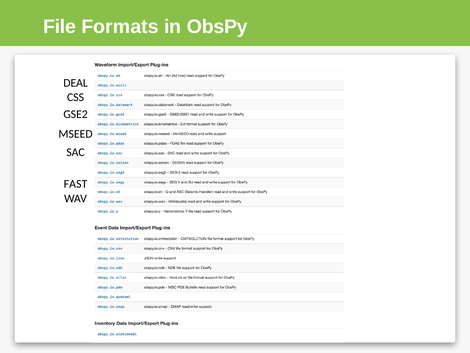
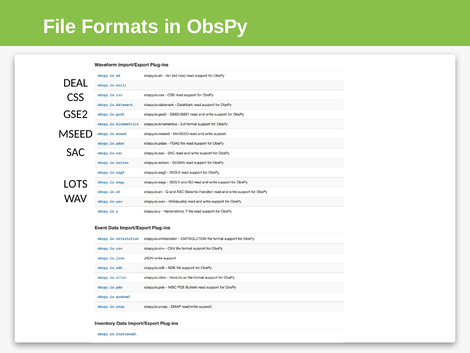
FAST: FAST -> LOTS
